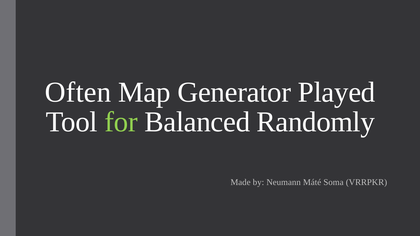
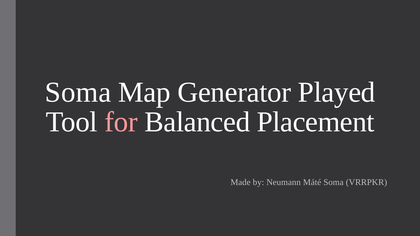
Often at (78, 93): Often -> Soma
for colour: light green -> pink
Randomly: Randomly -> Placement
